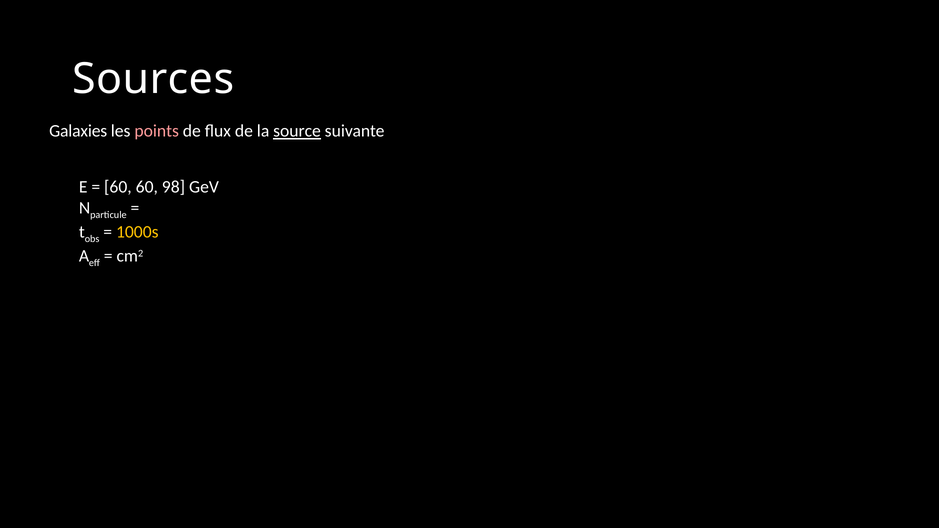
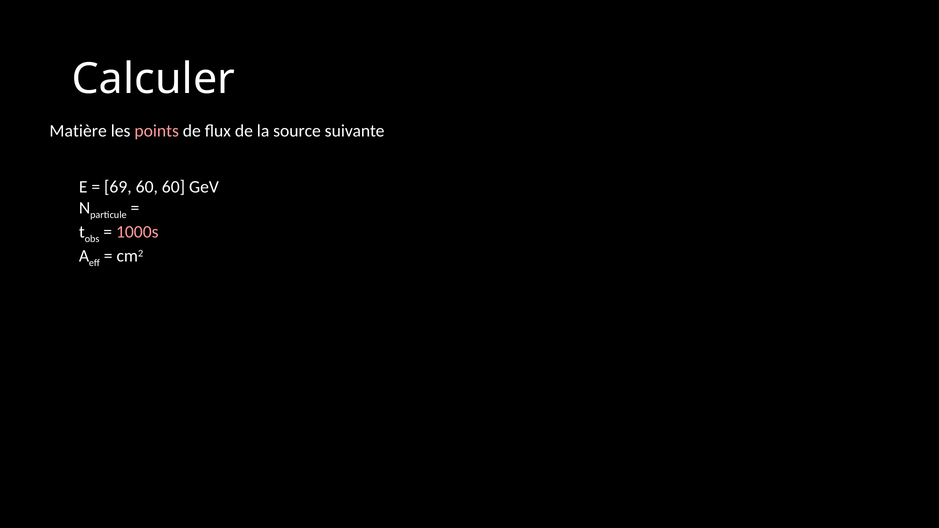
Sources: Sources -> Calculer
Galaxies: Galaxies -> Matière
source underline: present -> none
60 at (118, 187): 60 -> 69
60 98: 98 -> 60
1000s colour: yellow -> pink
